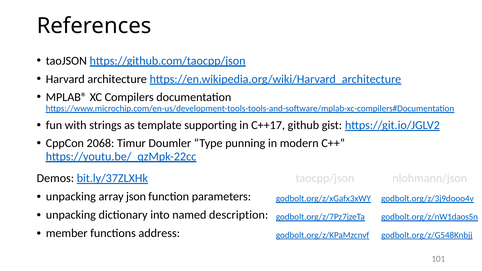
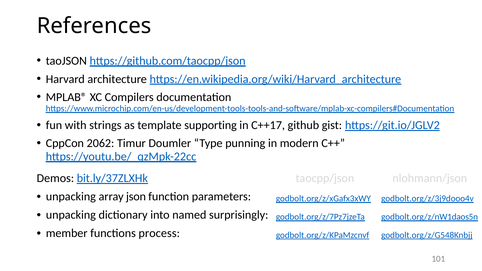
2068: 2068 -> 2062
description: description -> surprisingly
address: address -> process
